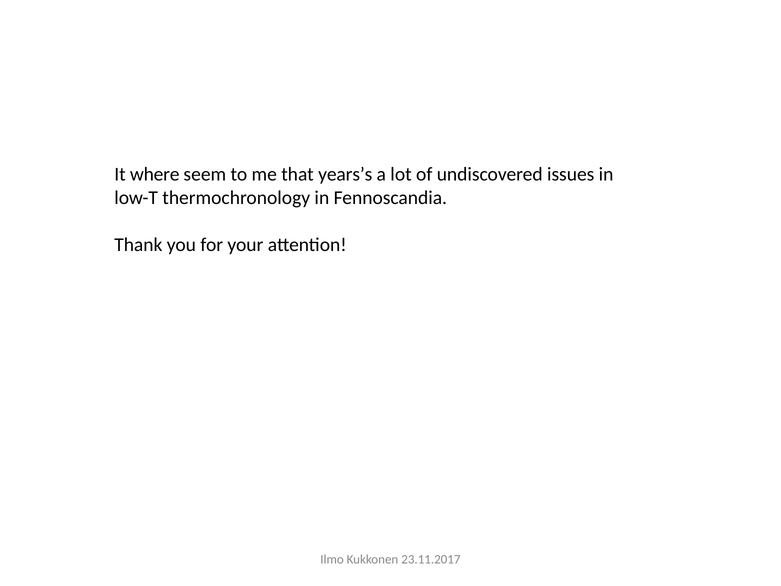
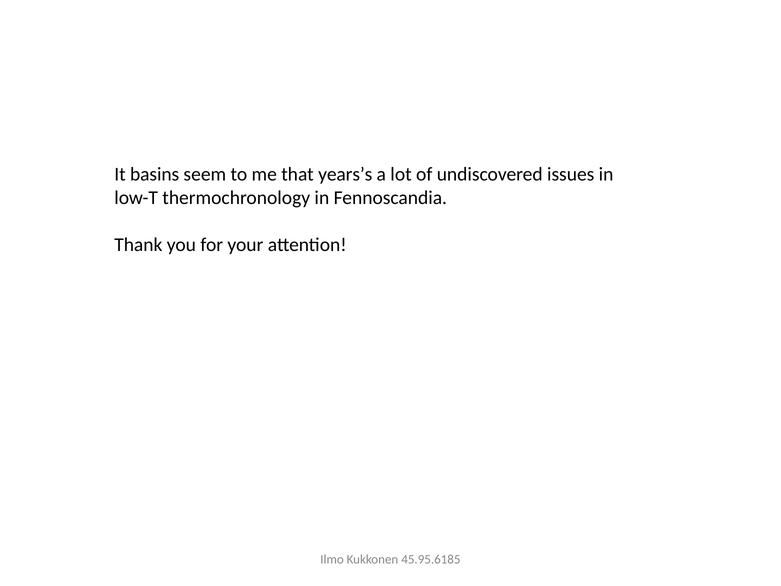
where: where -> basins
23.11.2017: 23.11.2017 -> 45.95.6185
